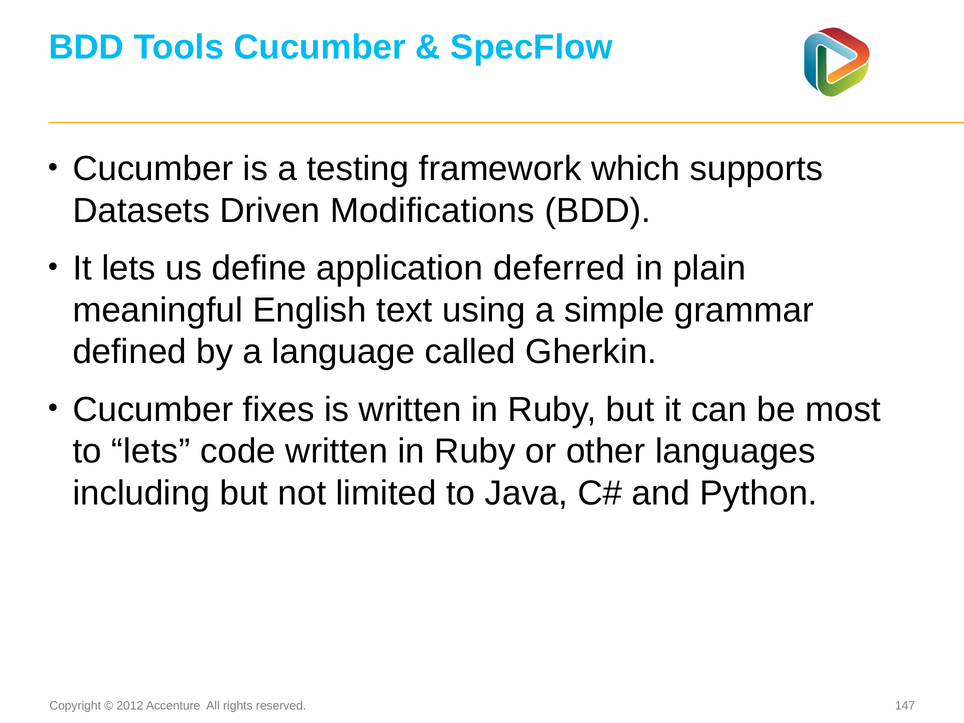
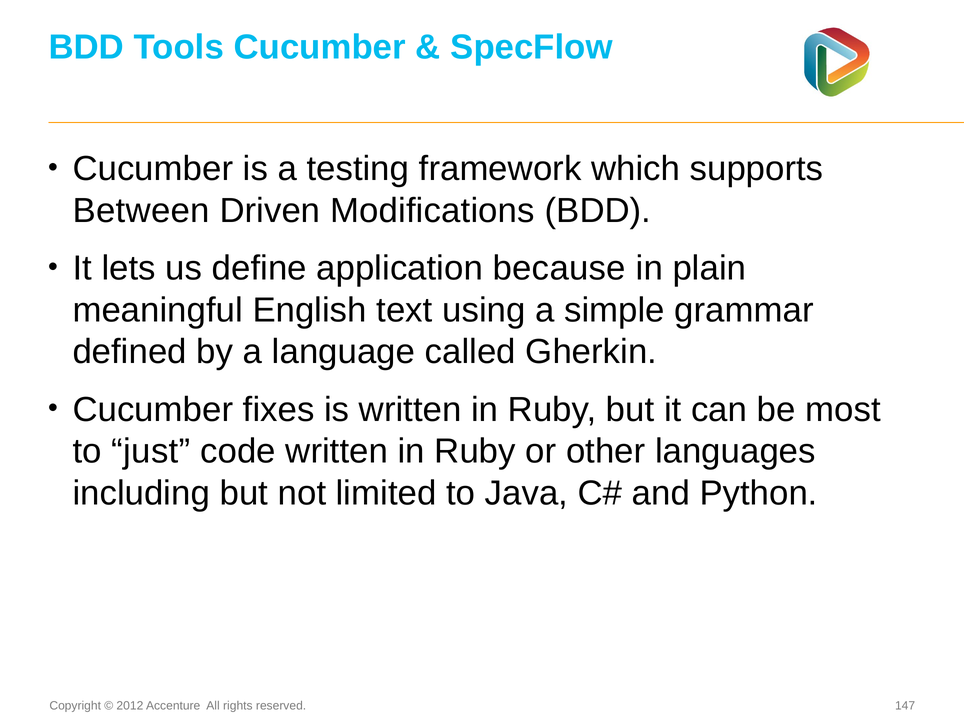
Datasets: Datasets -> Between
deferred: deferred -> because
to lets: lets -> just
